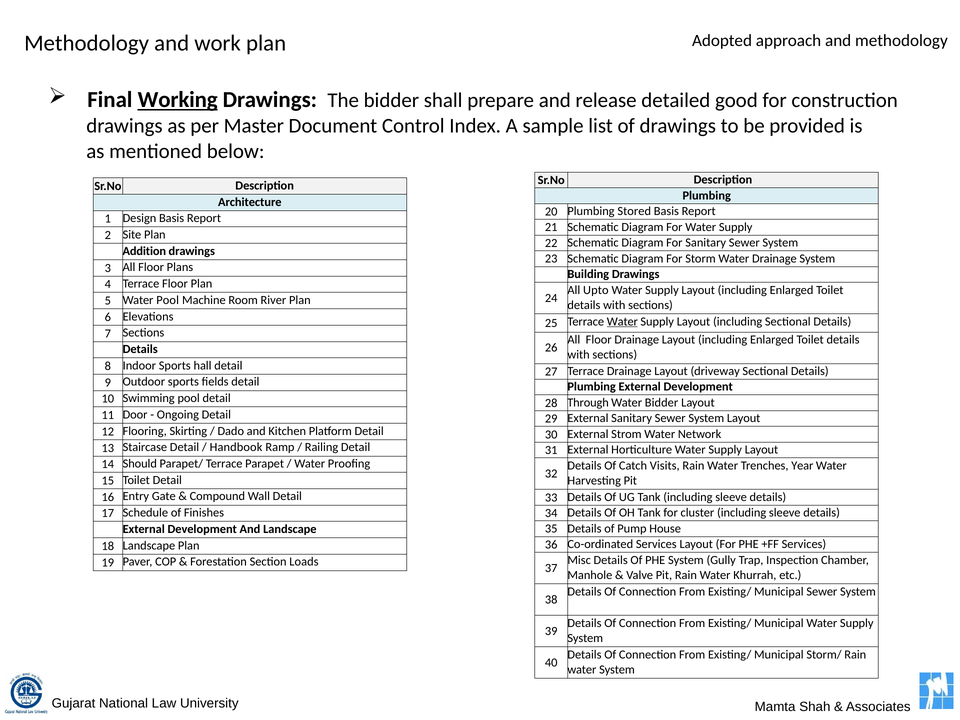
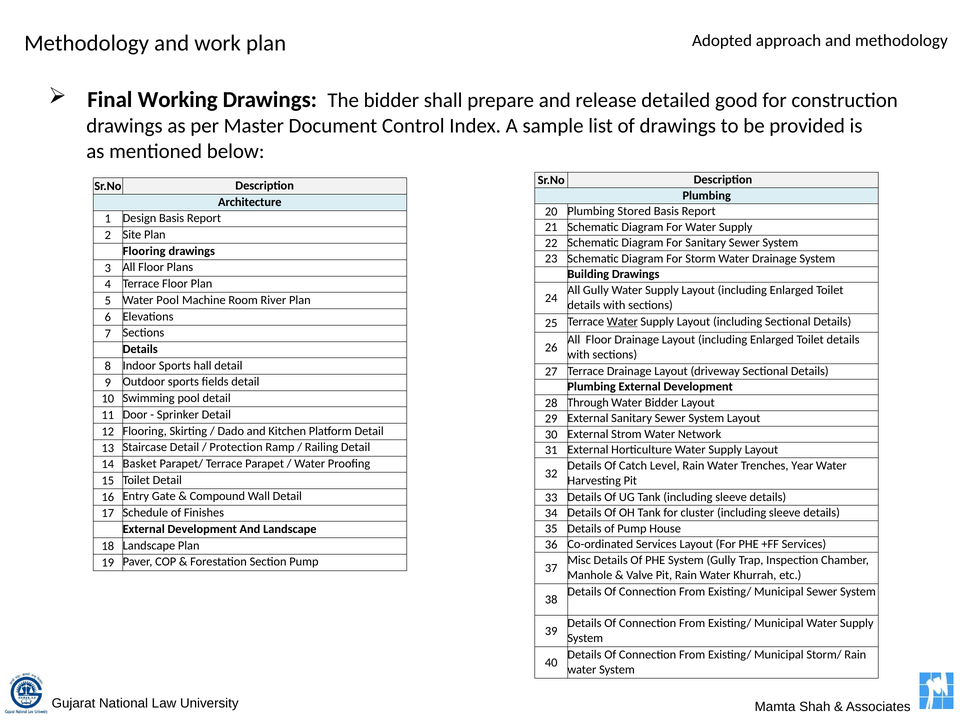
Working underline: present -> none
Addition at (144, 251): Addition -> Flooring
All Upto: Upto -> Gully
Ongoing: Ongoing -> Sprinker
Handbook: Handbook -> Protection
Should: Should -> Basket
Visits: Visits -> Level
Section Loads: Loads -> Pump
